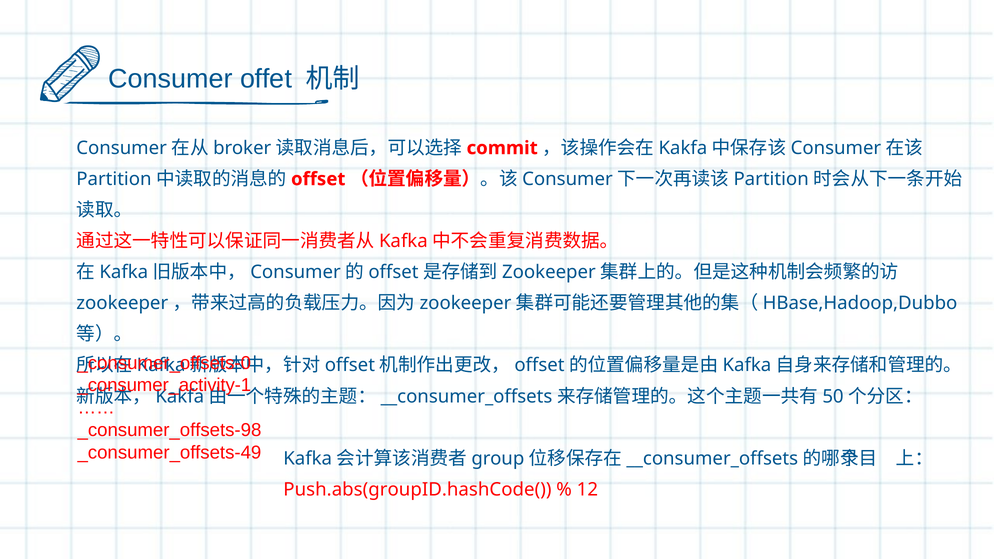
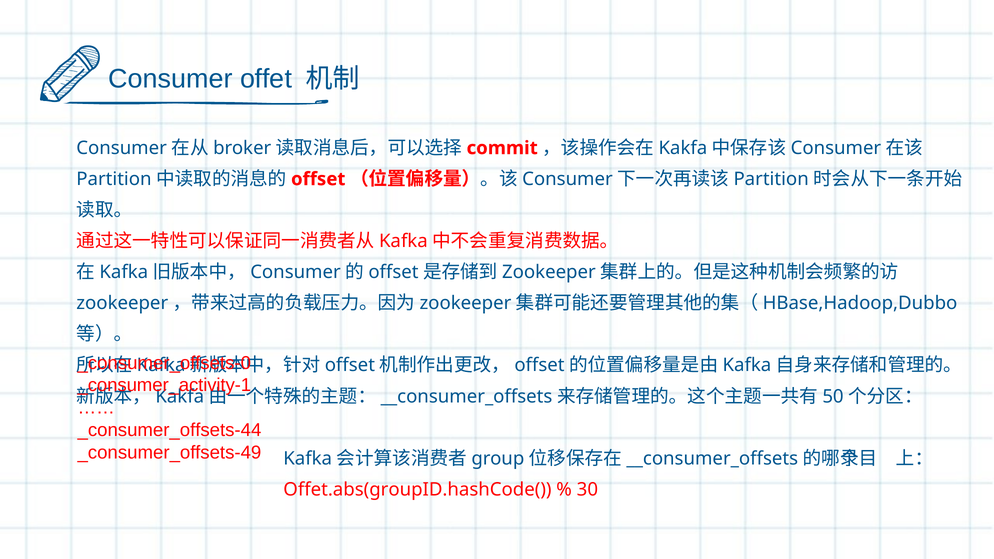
_consumer_offsets-98: _consumer_offsets-98 -> _consumer_offsets-44
Push.abs(groupID.hashCode(: Push.abs(groupID.hashCode( -> Offet.abs(groupID.hashCode(
12: 12 -> 30
